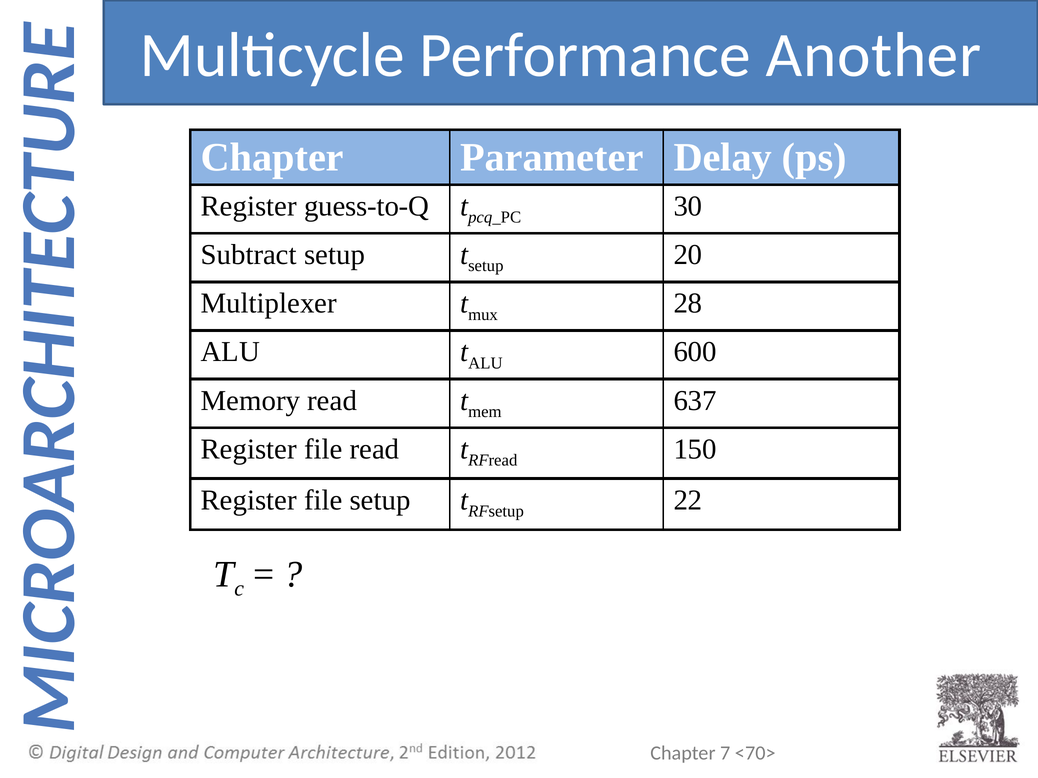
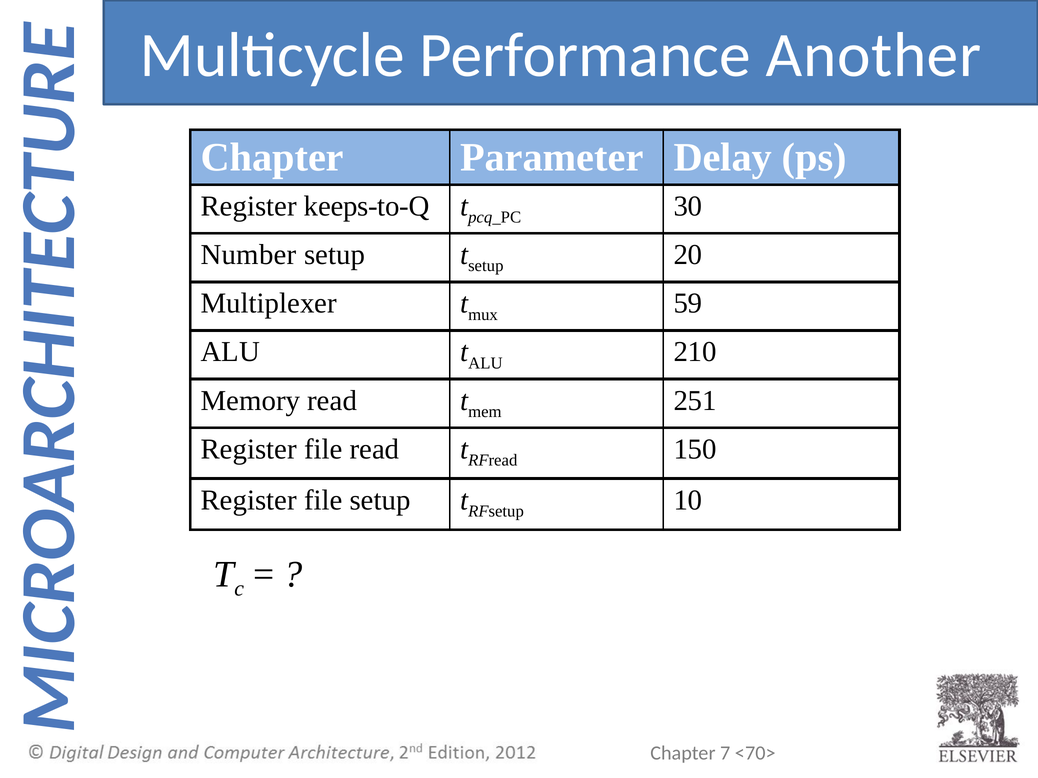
guess-to-Q: guess-to-Q -> keeps-to-Q
Subtract: Subtract -> Number
28: 28 -> 59
600: 600 -> 210
637: 637 -> 251
22: 22 -> 10
